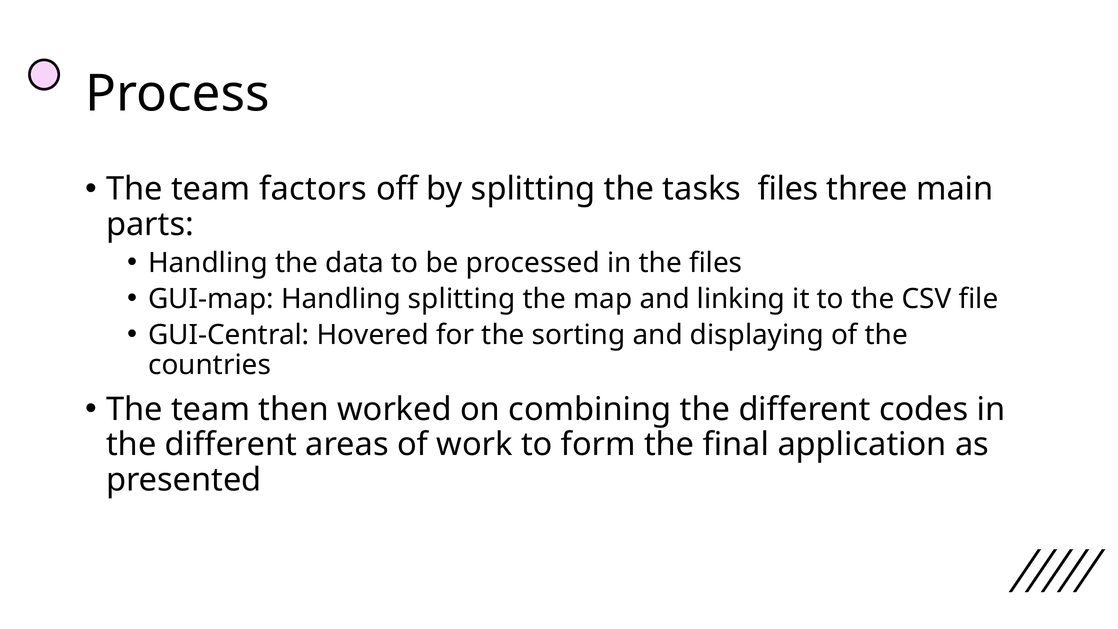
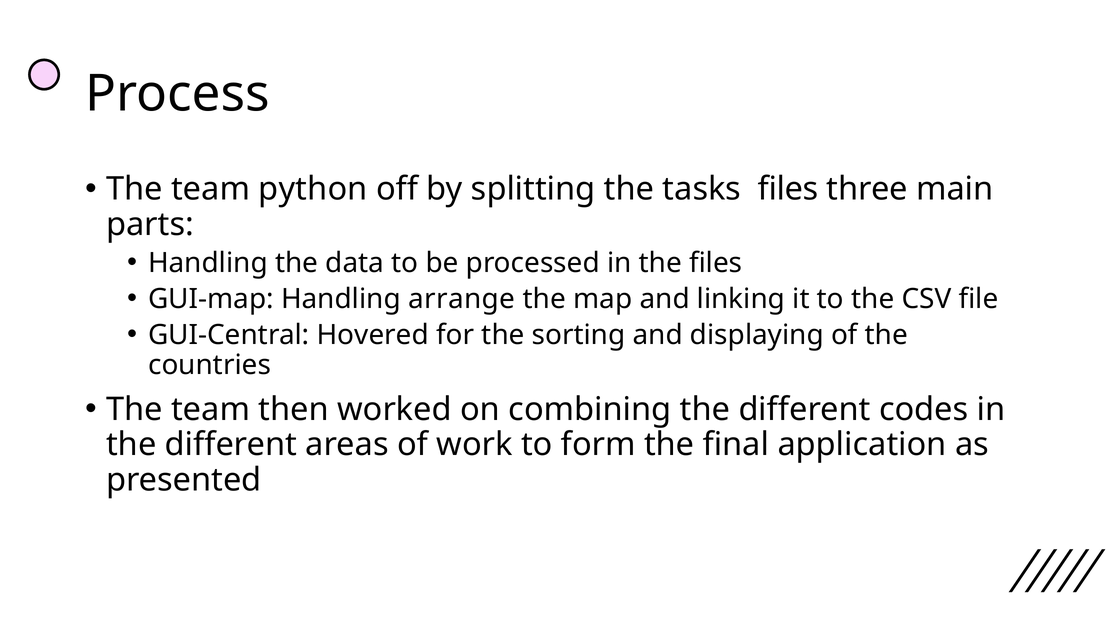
factors: factors -> python
Handling splitting: splitting -> arrange
